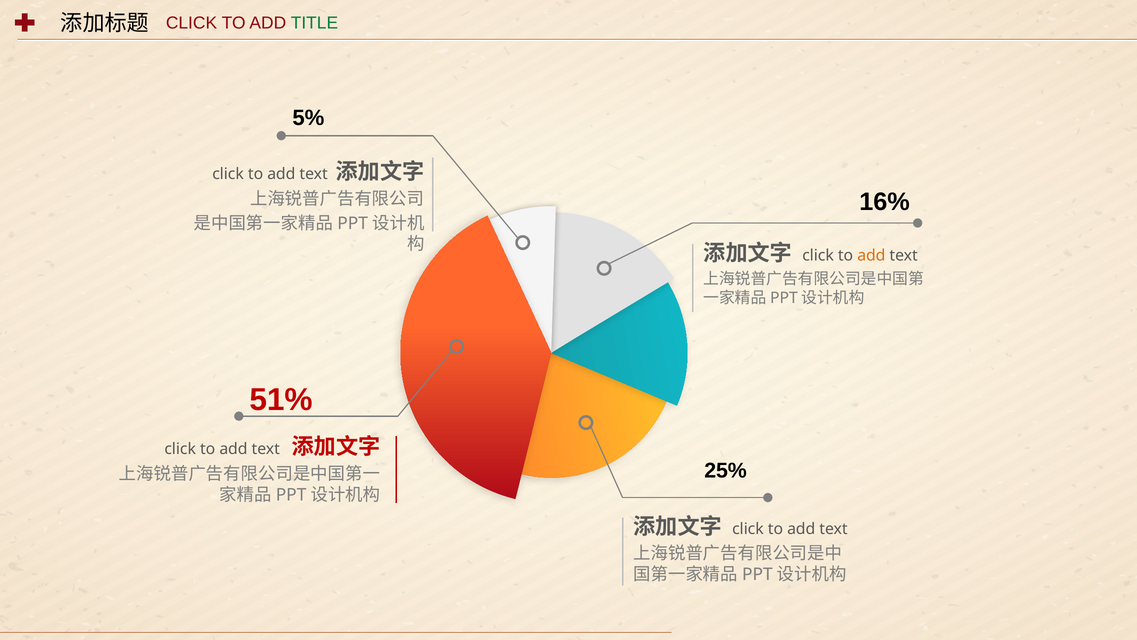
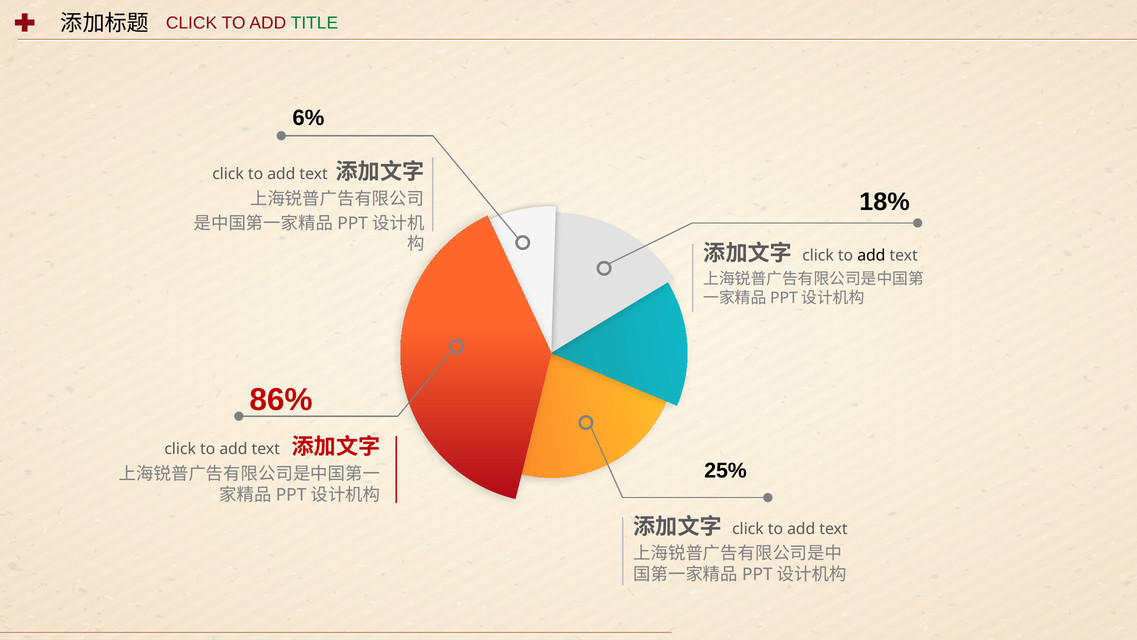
5%: 5% -> 6%
16%: 16% -> 18%
add at (871, 255) colour: orange -> black
51%: 51% -> 86%
